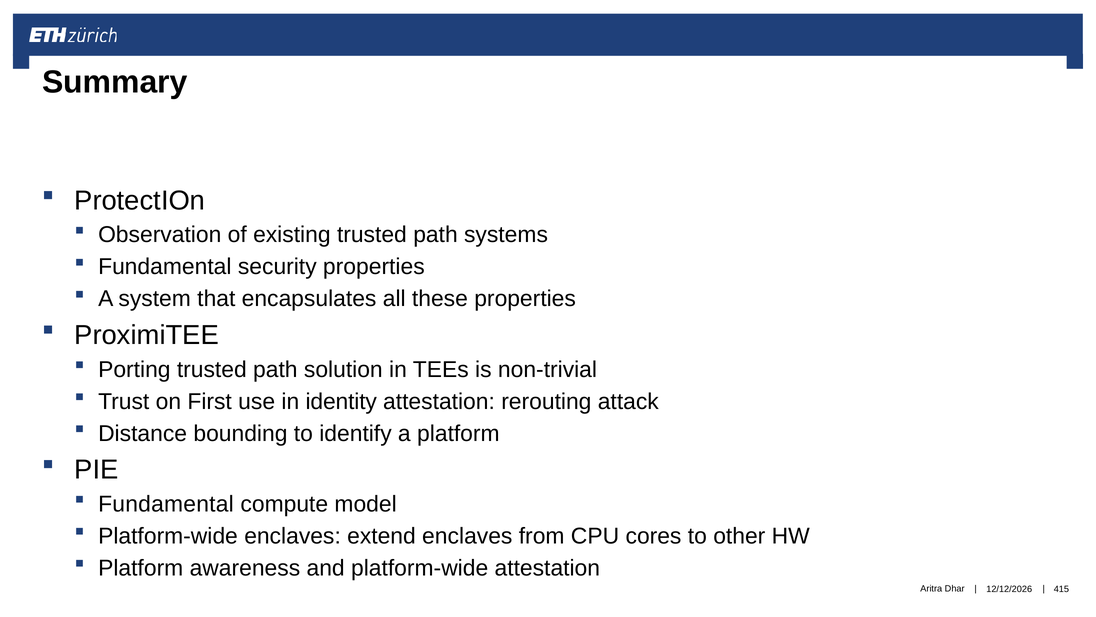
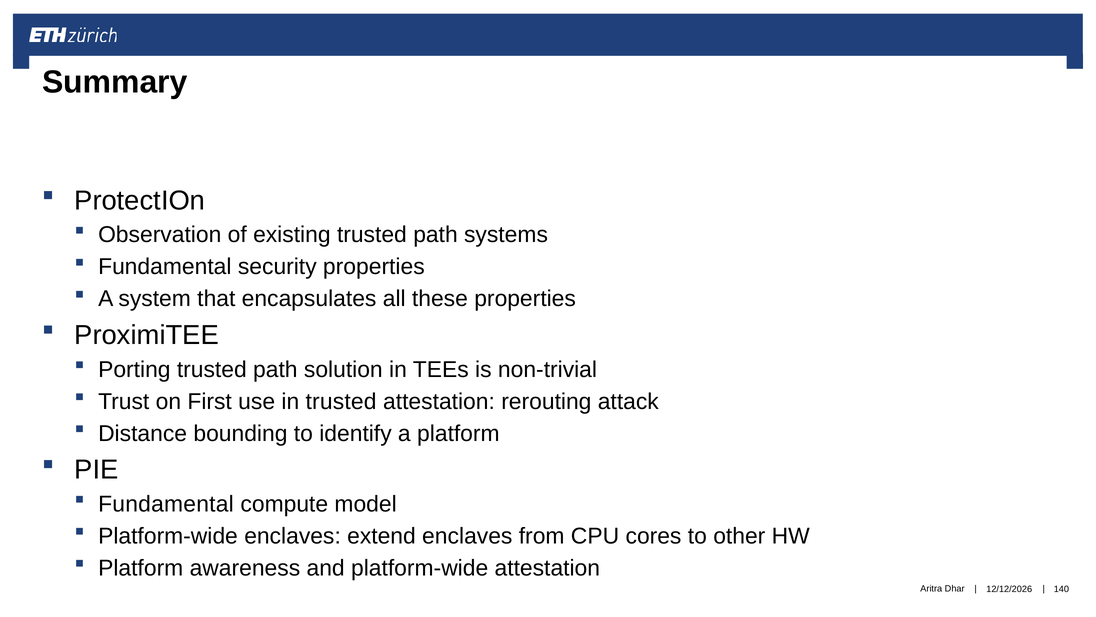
in identity: identity -> trusted
415: 415 -> 140
